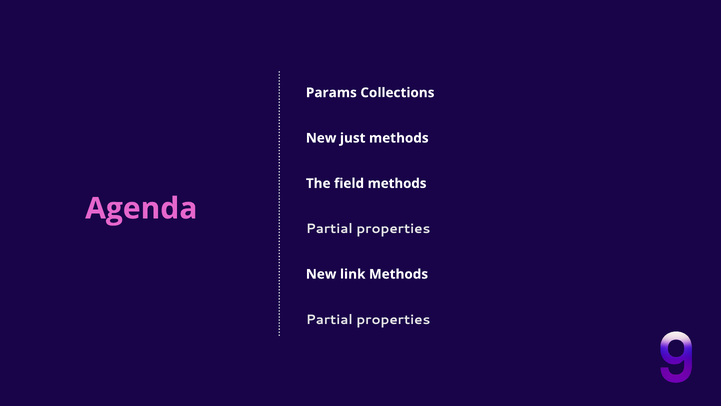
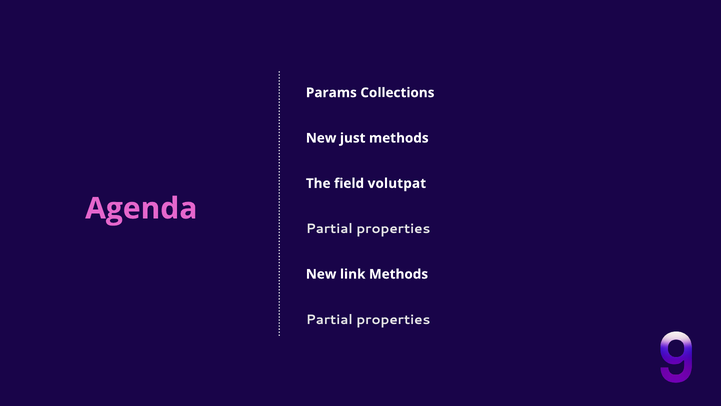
field methods: methods -> volutpat
